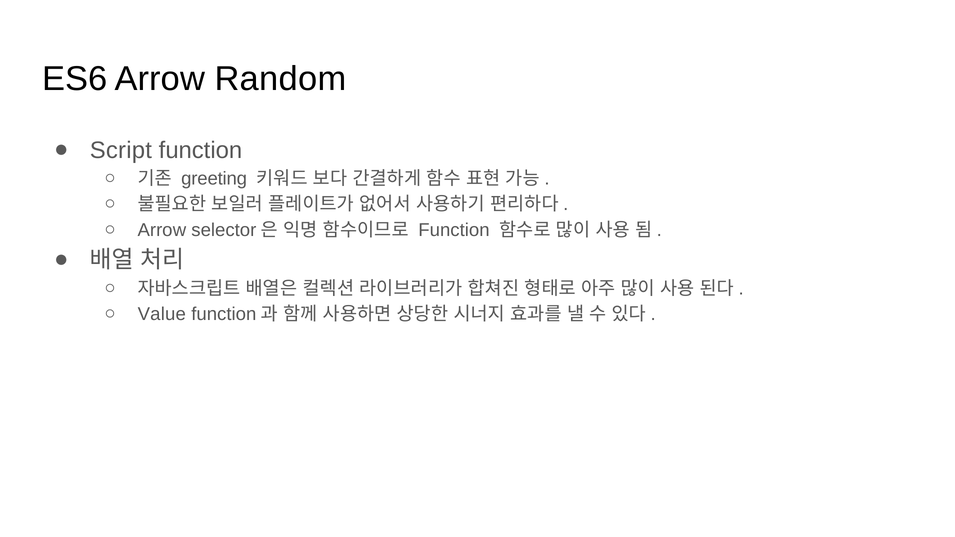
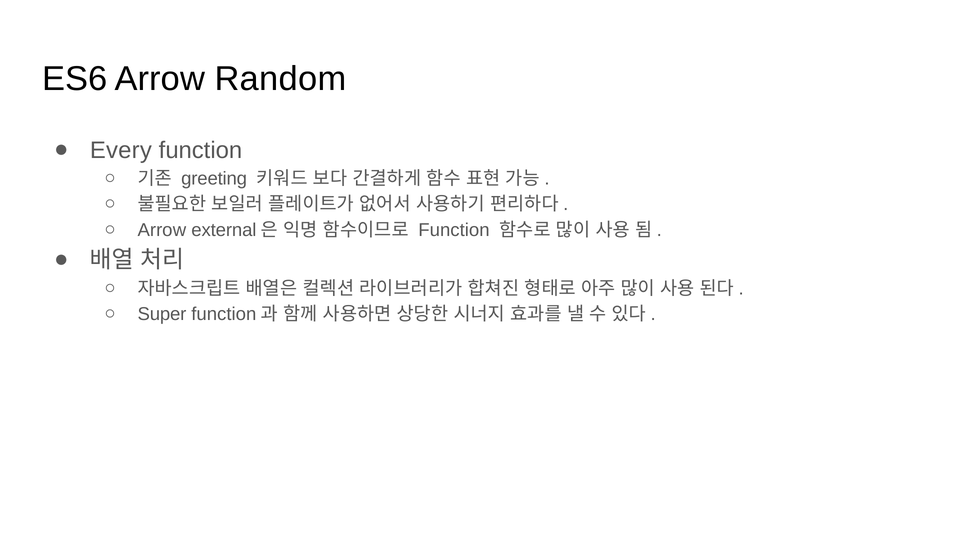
Script: Script -> Every
selector: selector -> external
Value: Value -> Super
